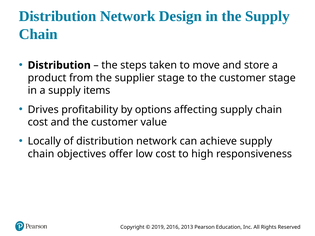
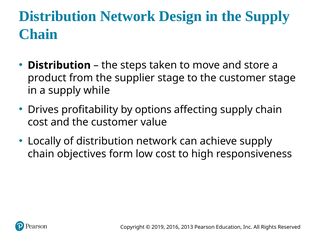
items: items -> while
offer: offer -> form
